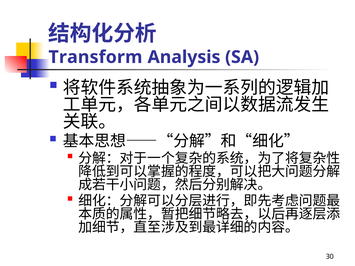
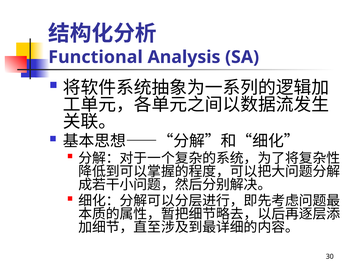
Transform: Transform -> Functional
